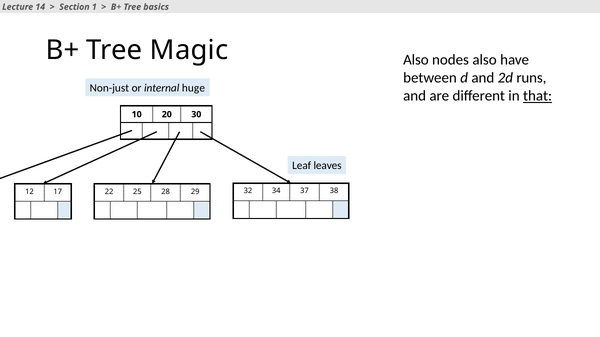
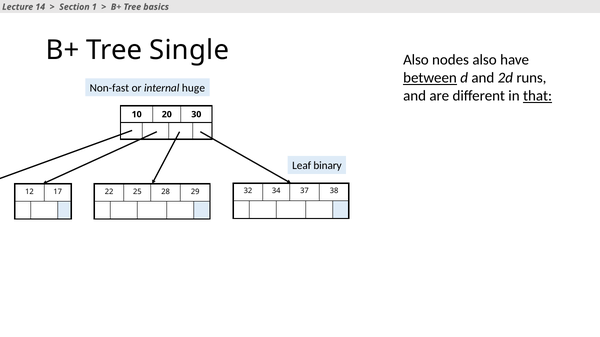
Magic: Magic -> Single
between underline: none -> present
Non-just: Non-just -> Non-fast
leaves: leaves -> binary
